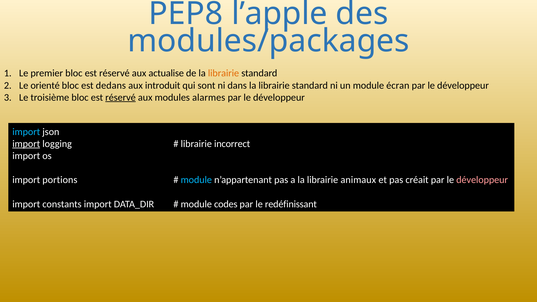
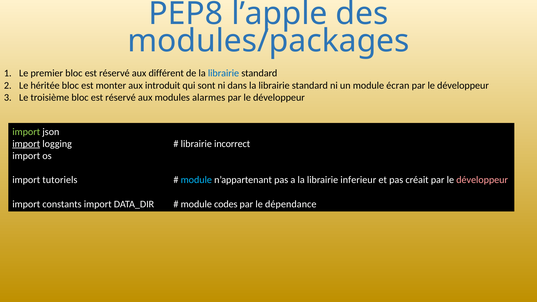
actualise: actualise -> différent
librairie at (224, 73) colour: orange -> blue
orienté: orienté -> héritée
dedans: dedans -> monter
réservé at (121, 97) underline: present -> none
import at (26, 132) colour: light blue -> light green
portions: portions -> tutoriels
animaux: animaux -> inferieur
redéfinissant: redéfinissant -> dépendance
